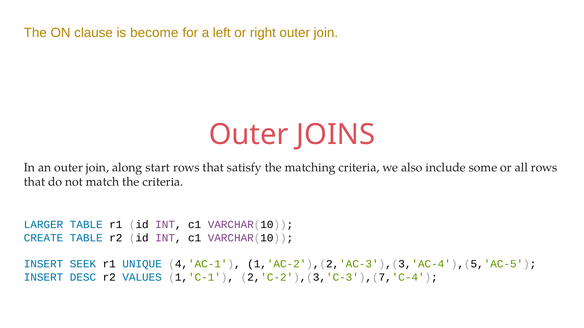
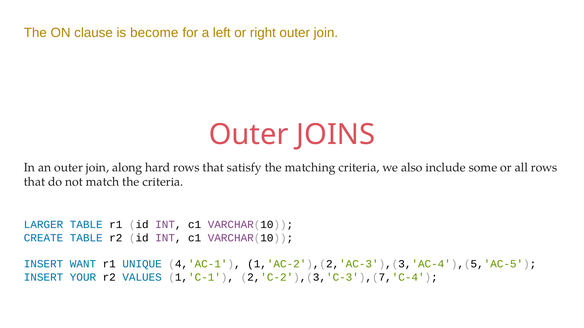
start: start -> hard
SEEK: SEEK -> WANT
DESC: DESC -> YOUR
